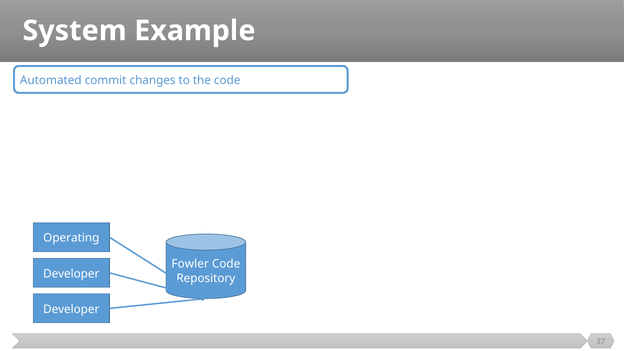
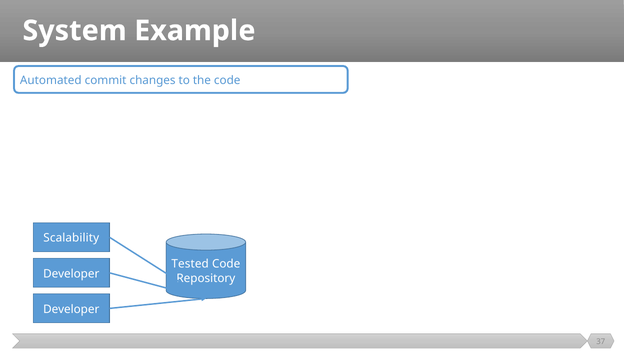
Operating: Operating -> Scalability
Fowler: Fowler -> Tested
